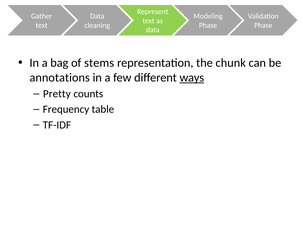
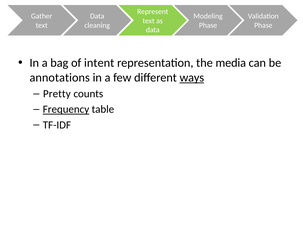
stems: stems -> intent
chunk: chunk -> media
Frequency underline: none -> present
